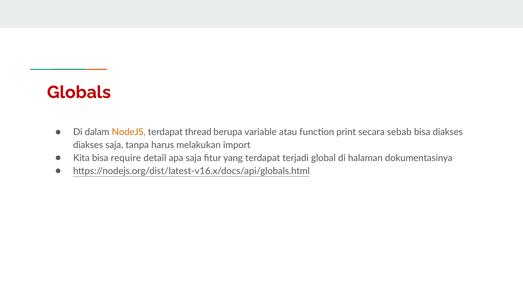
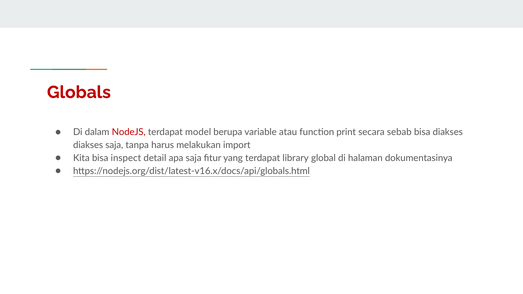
NodeJS colour: orange -> red
thread: thread -> model
require: require -> inspect
terjadi: terjadi -> library
